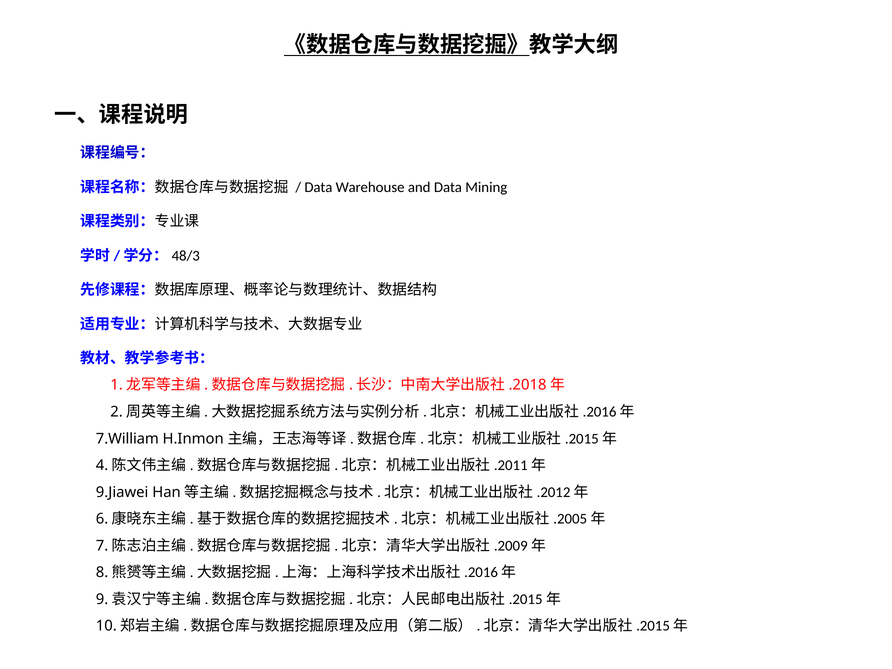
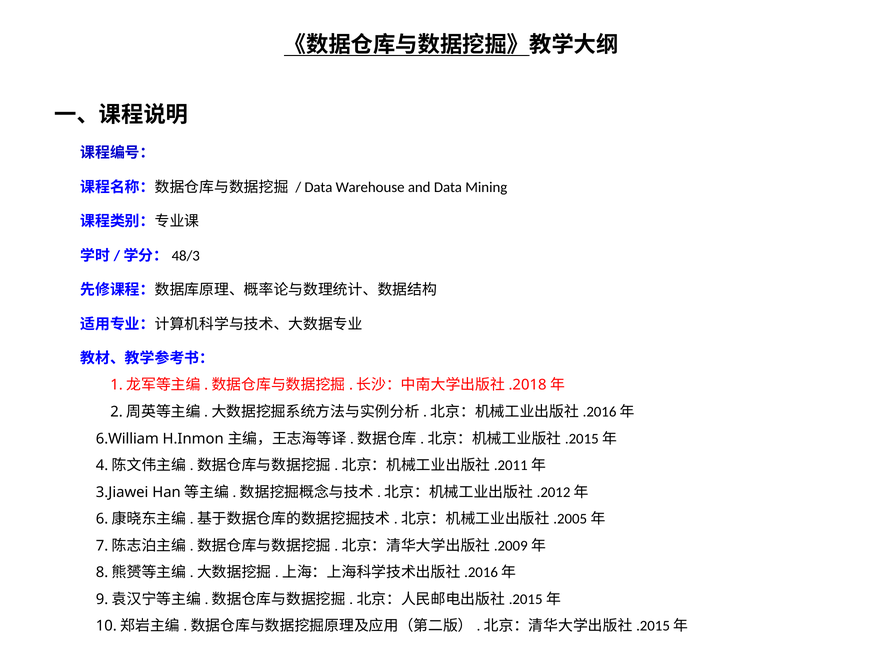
7.William: 7.William -> 6.William
9.Jiawei: 9.Jiawei -> 3.Jiawei
